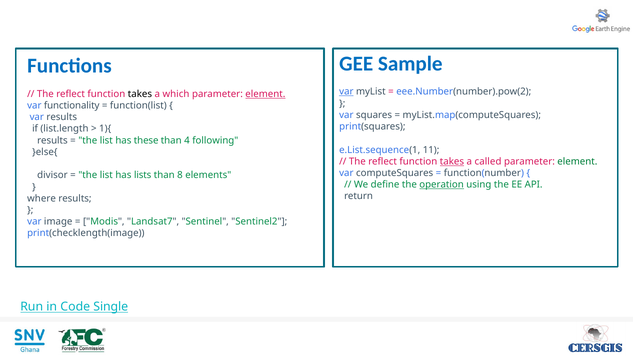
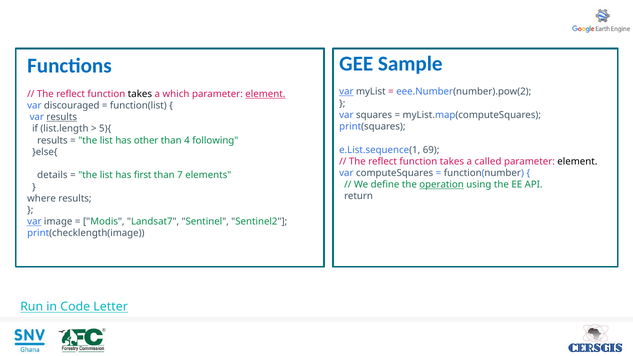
functionality: functionality -> discouraged
results at (62, 117) underline: none -> present
1){: 1){ -> 5){
these: these -> other
11: 11 -> 69
takes at (452, 161) underline: present -> none
element at (577, 161) colour: green -> black
divisor: divisor -> details
lists: lists -> first
8: 8 -> 7
var at (34, 222) underline: none -> present
Single: Single -> Letter
